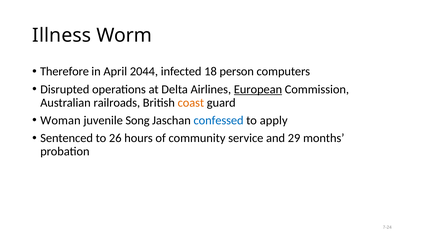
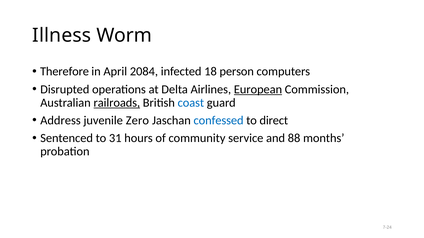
2044: 2044 -> 2084
railroads underline: none -> present
coast colour: orange -> blue
Woman: Woman -> Address
Song: Song -> Zero
apply: apply -> direct
26: 26 -> 31
29: 29 -> 88
